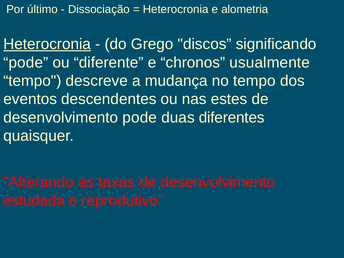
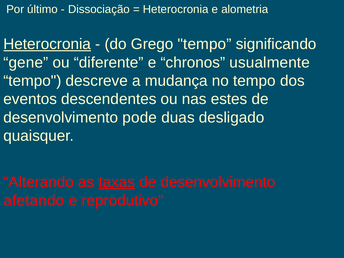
Grego discos: discos -> tempo
pode at (26, 62): pode -> gene
diferentes: diferentes -> desligado
taxas underline: none -> present
estudada: estudada -> afetando
